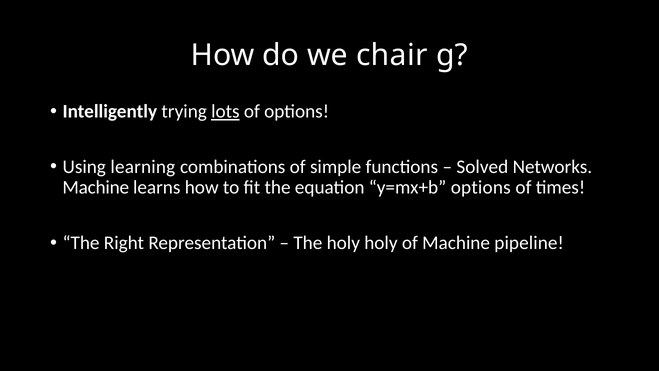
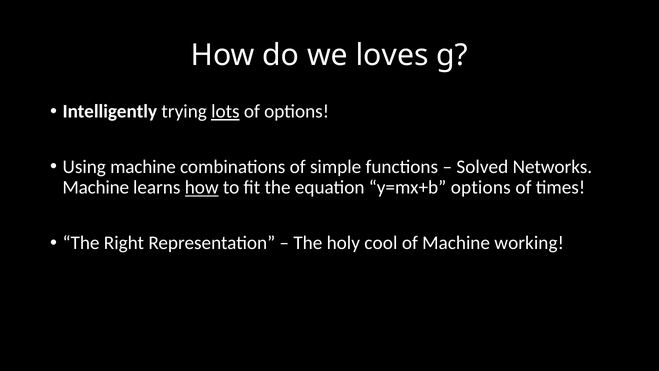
chair: chair -> loves
Using learning: learning -> machine
how at (202, 187) underline: none -> present
holy holy: holy -> cool
pipeline: pipeline -> working
